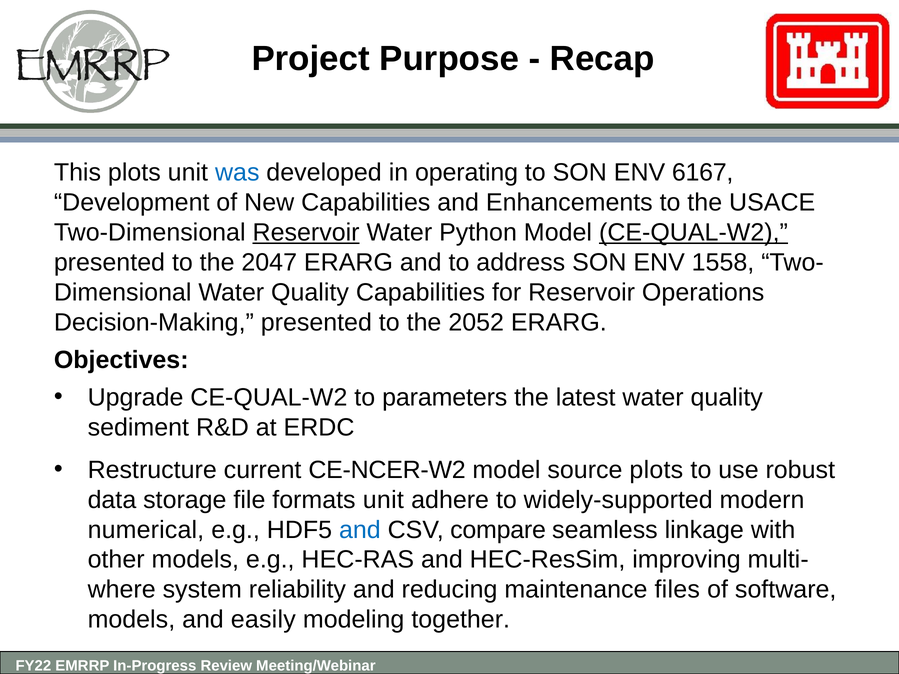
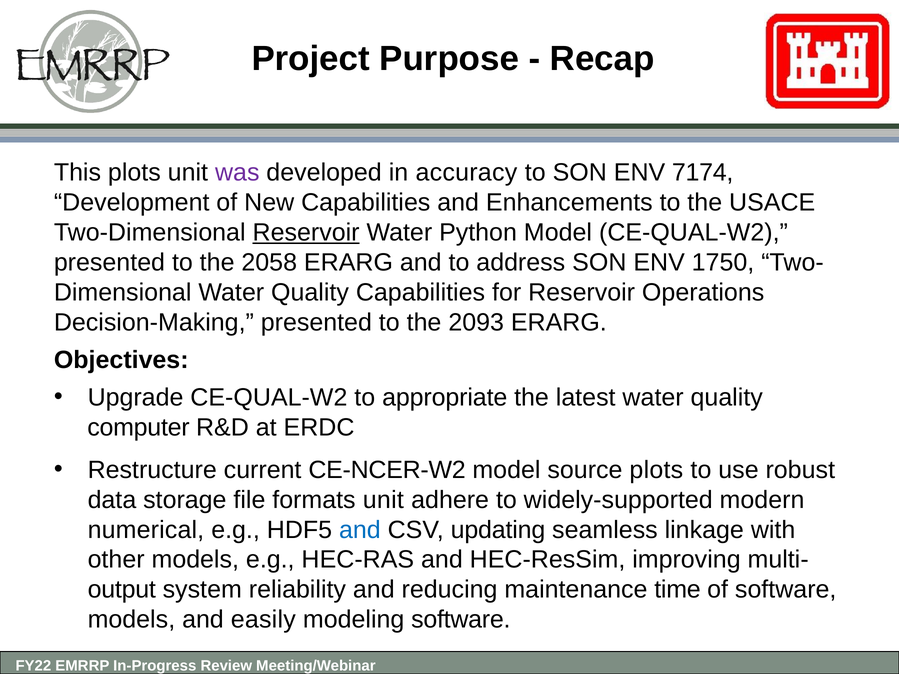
was colour: blue -> purple
operating: operating -> accuracy
6167: 6167 -> 7174
CE-QUAL-W2 at (693, 233) underline: present -> none
2047: 2047 -> 2058
1558: 1558 -> 1750
2052: 2052 -> 2093
parameters: parameters -> appropriate
sediment: sediment -> computer
compare: compare -> updating
where: where -> output
files: files -> time
modeling together: together -> software
